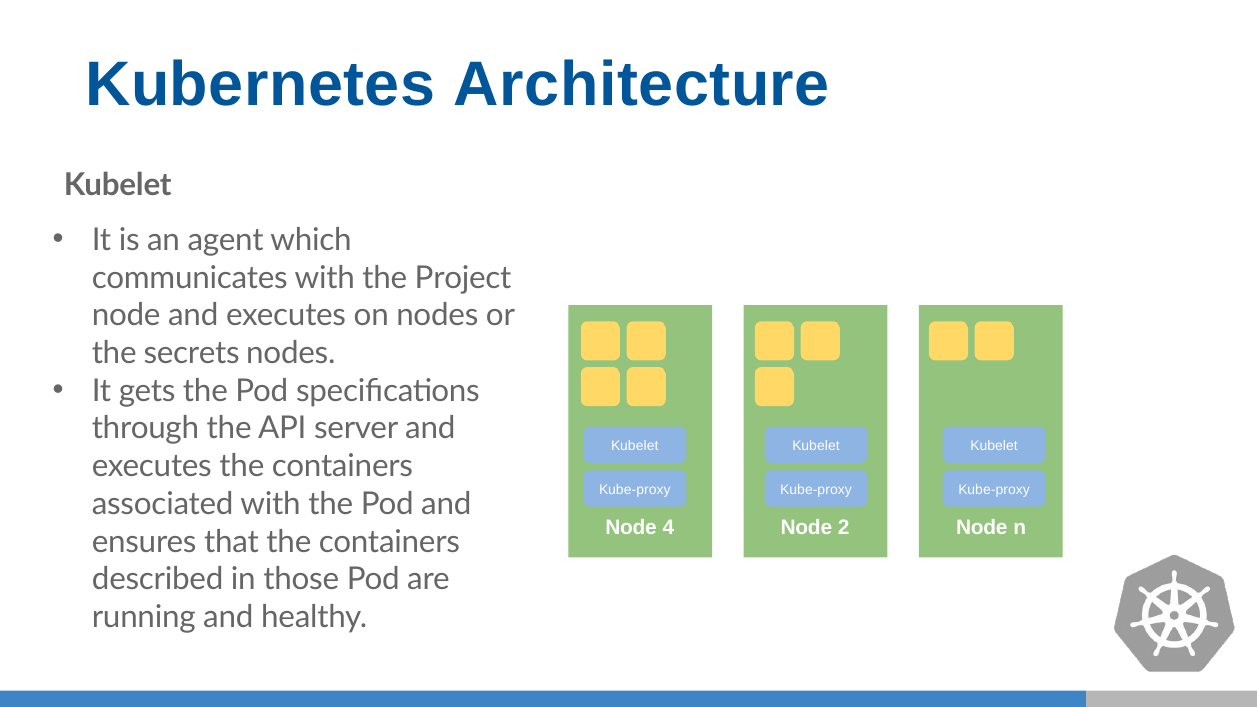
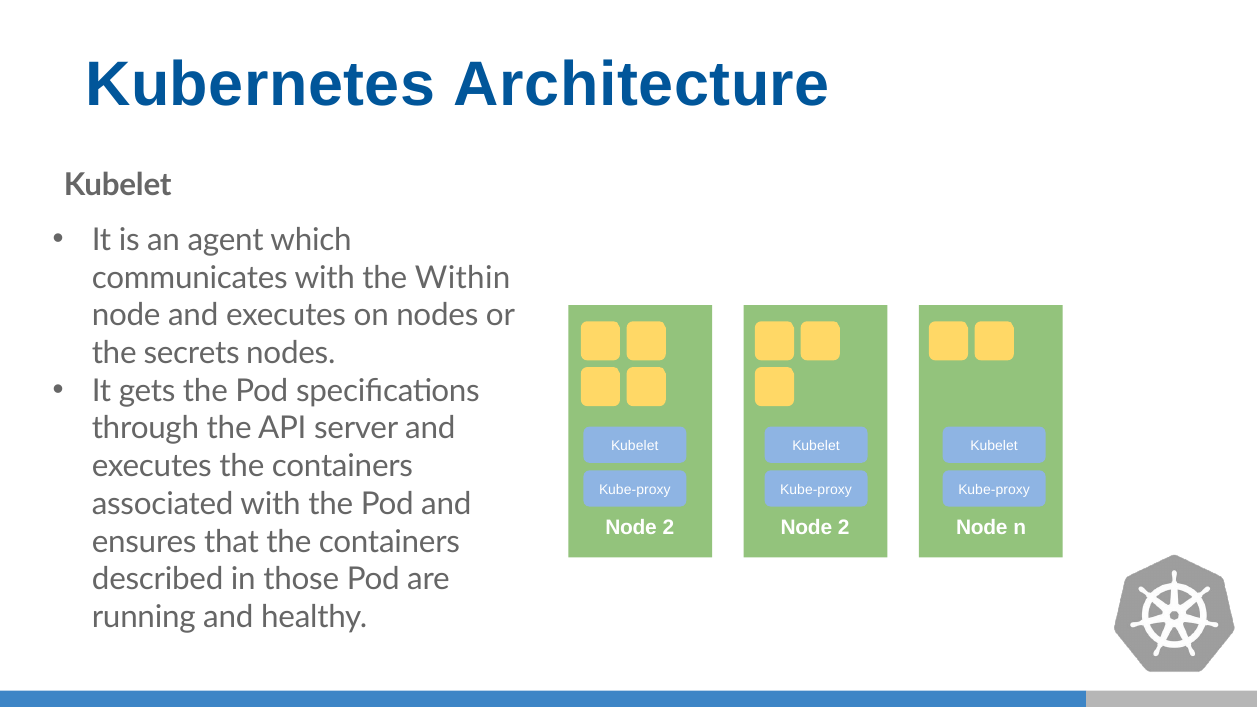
Project: Project -> Within
4 at (668, 528): 4 -> 2
